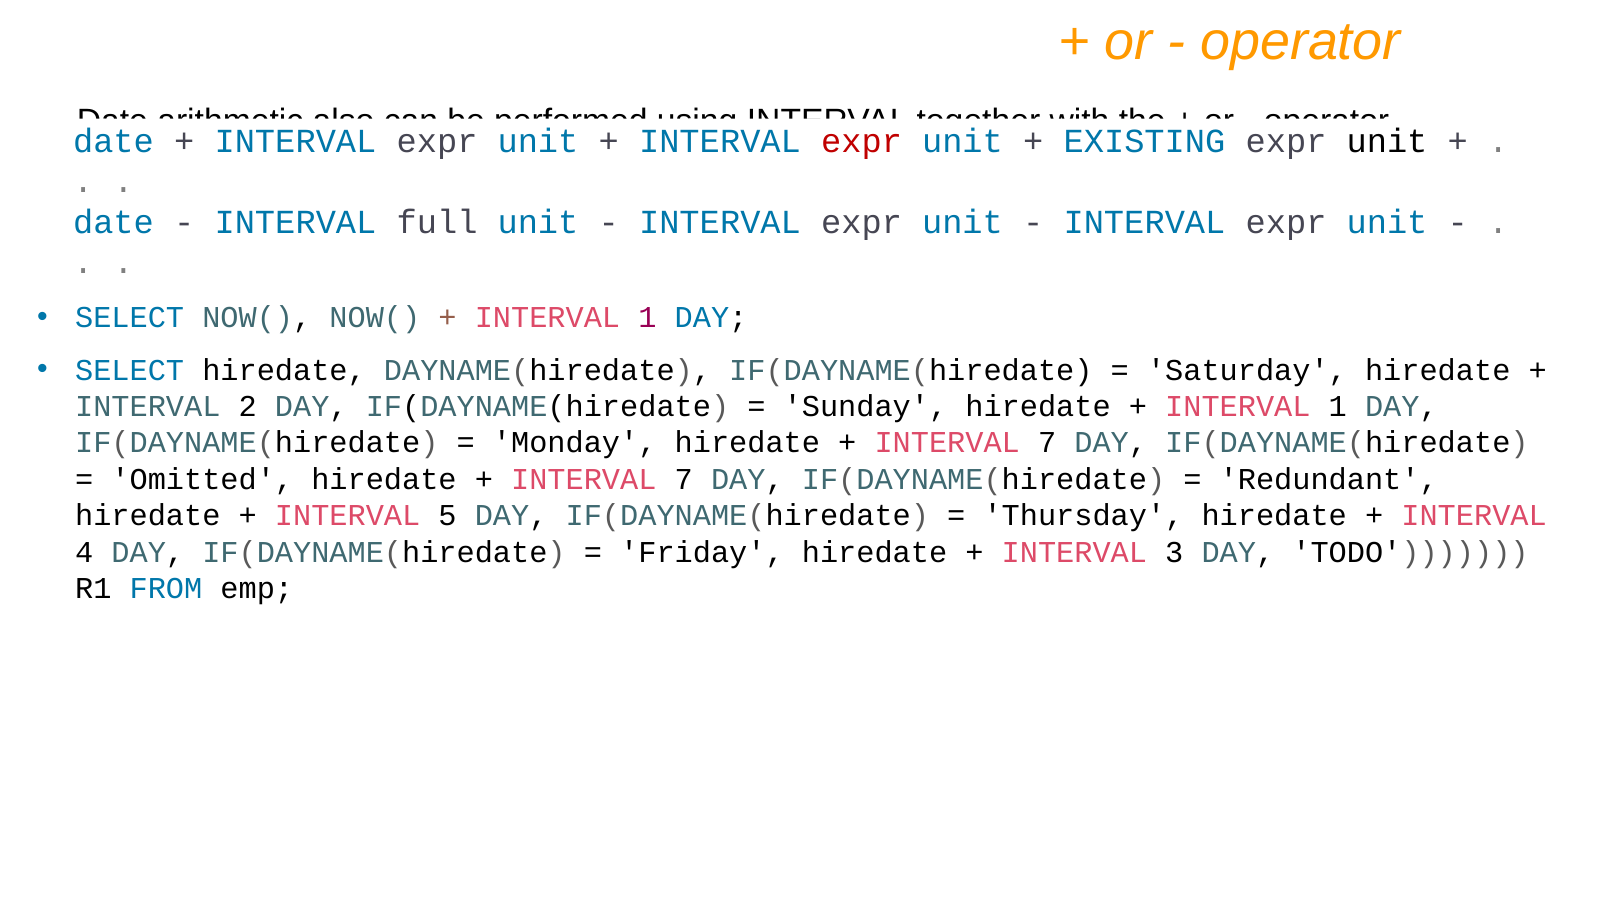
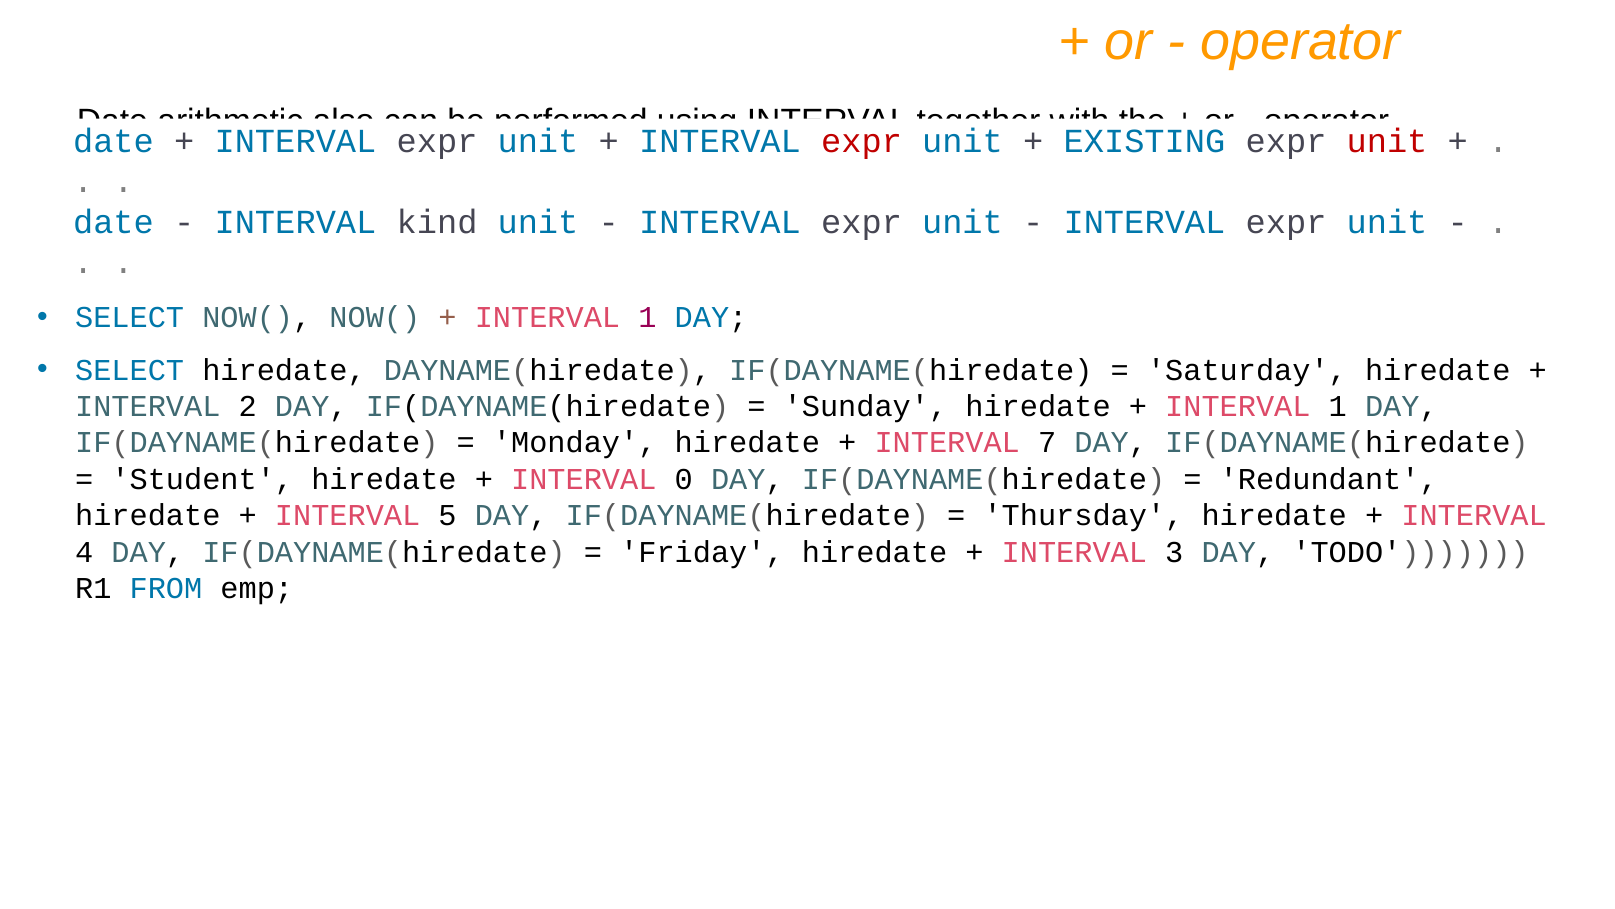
unit at (1387, 141) colour: black -> red
full: full -> kind
Omitted: Omitted -> Student
7 at (684, 479): 7 -> 0
